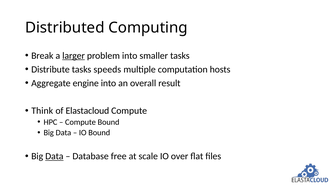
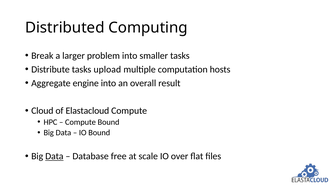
larger underline: present -> none
speeds: speeds -> upload
Think: Think -> Cloud
